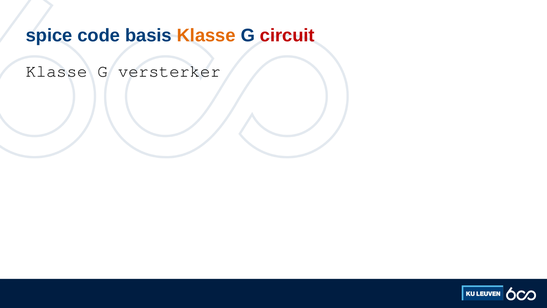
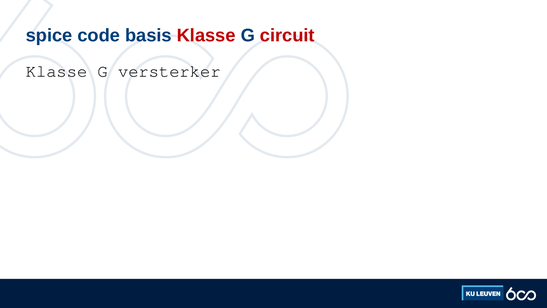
Klasse at (206, 36) colour: orange -> red
